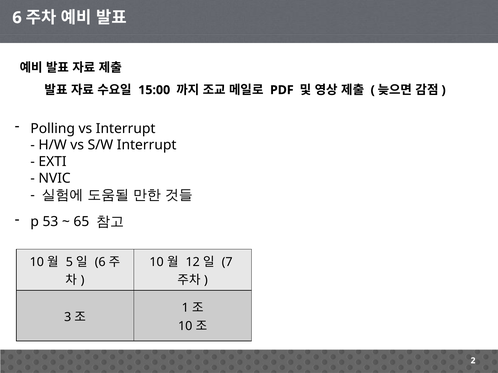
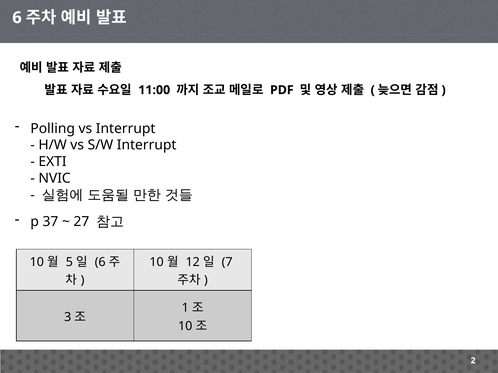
15:00: 15:00 -> 11:00
53: 53 -> 37
65: 65 -> 27
